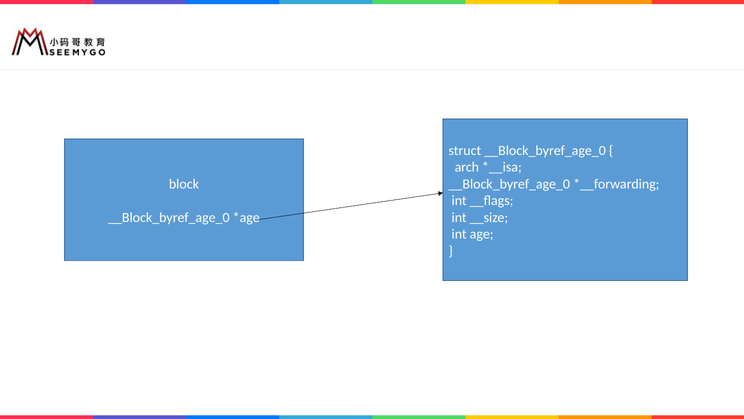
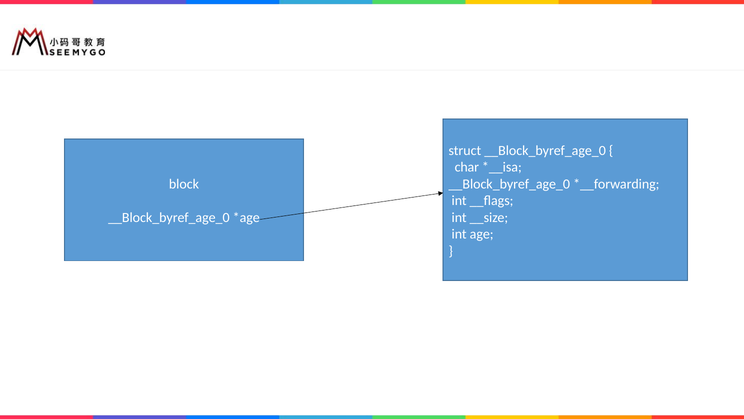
arch: arch -> char
